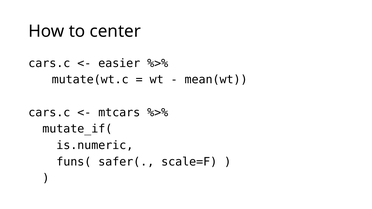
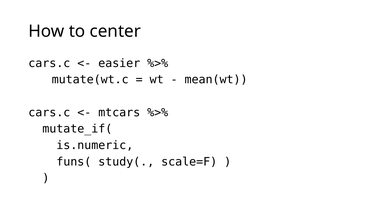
safer(: safer( -> study(
